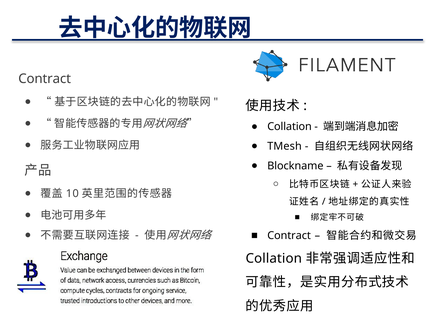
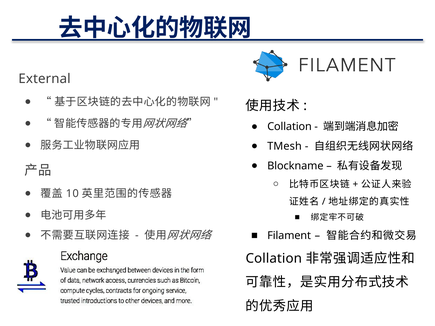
Contract at (45, 79): Contract -> External
Contract at (289, 236): Contract -> Filament
